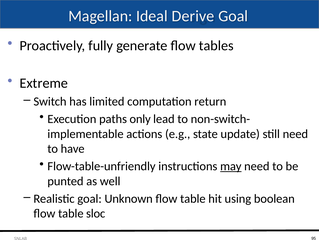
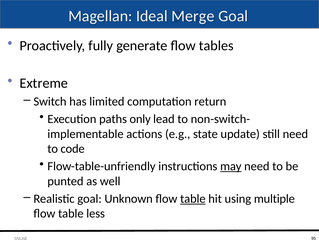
Derive: Derive -> Merge
have: have -> code
table at (193, 198) underline: none -> present
boolean: boolean -> multiple
sloc: sloc -> less
